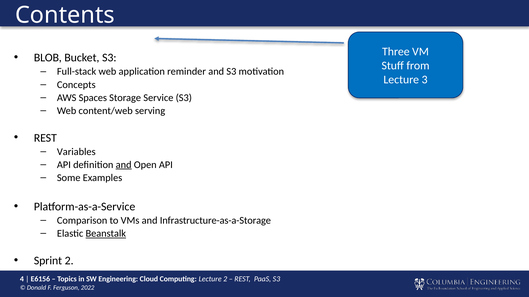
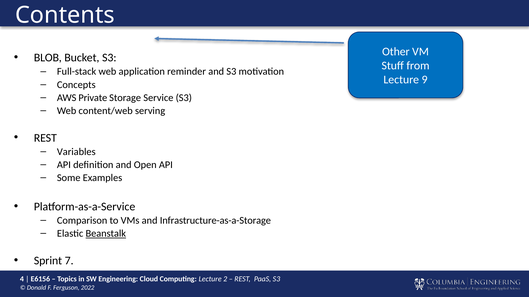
Three: Three -> Other
3: 3 -> 9
Spaces: Spaces -> Private
and at (124, 165) underline: present -> none
Sprint 2: 2 -> 7
